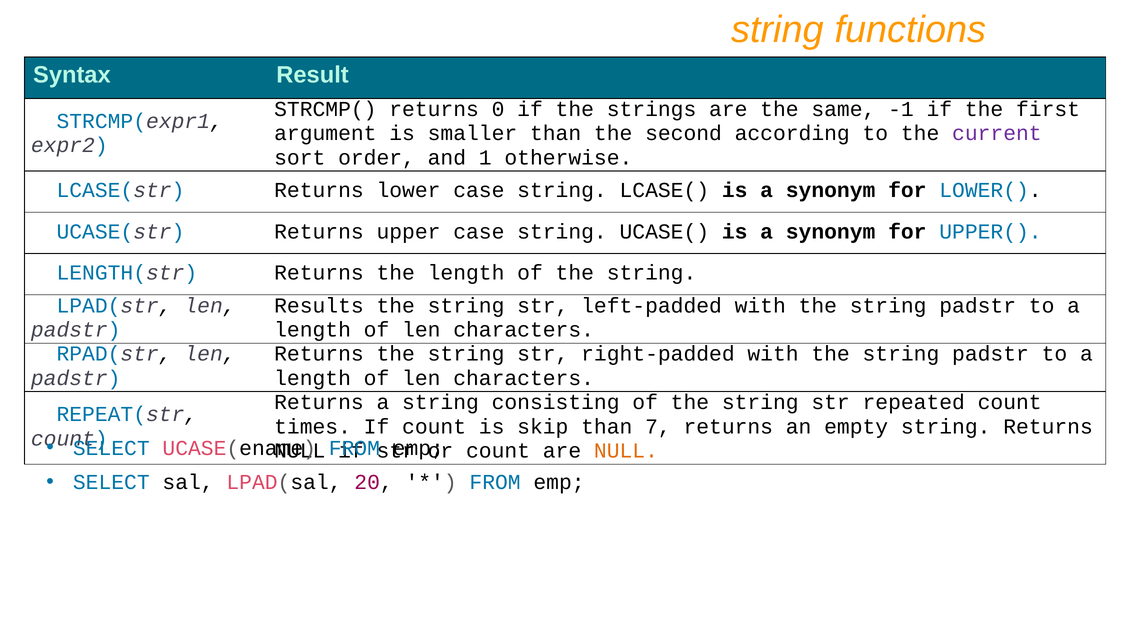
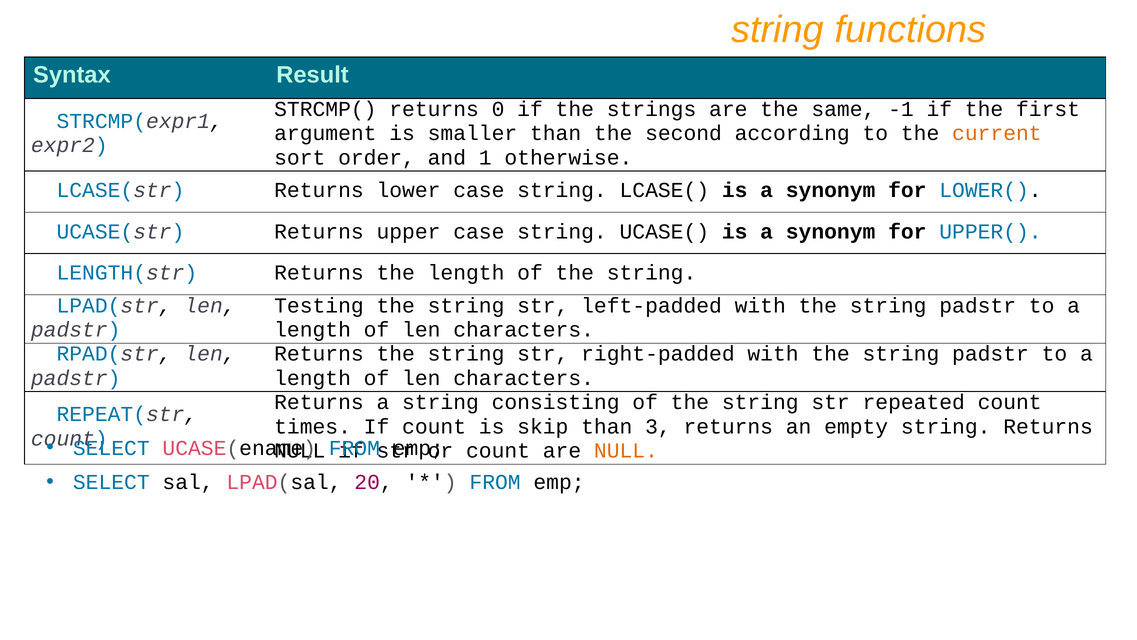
current colour: purple -> orange
Results: Results -> Testing
7: 7 -> 3
